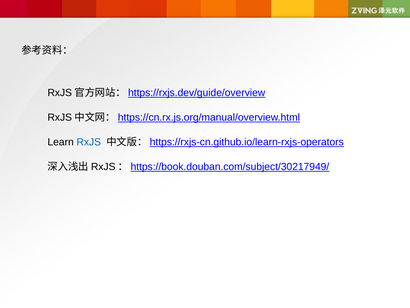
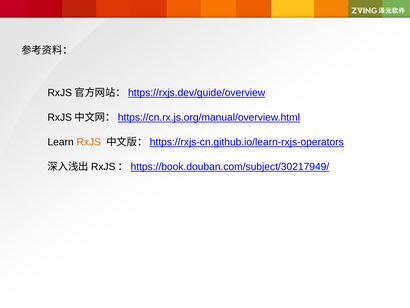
RxJS colour: blue -> orange
